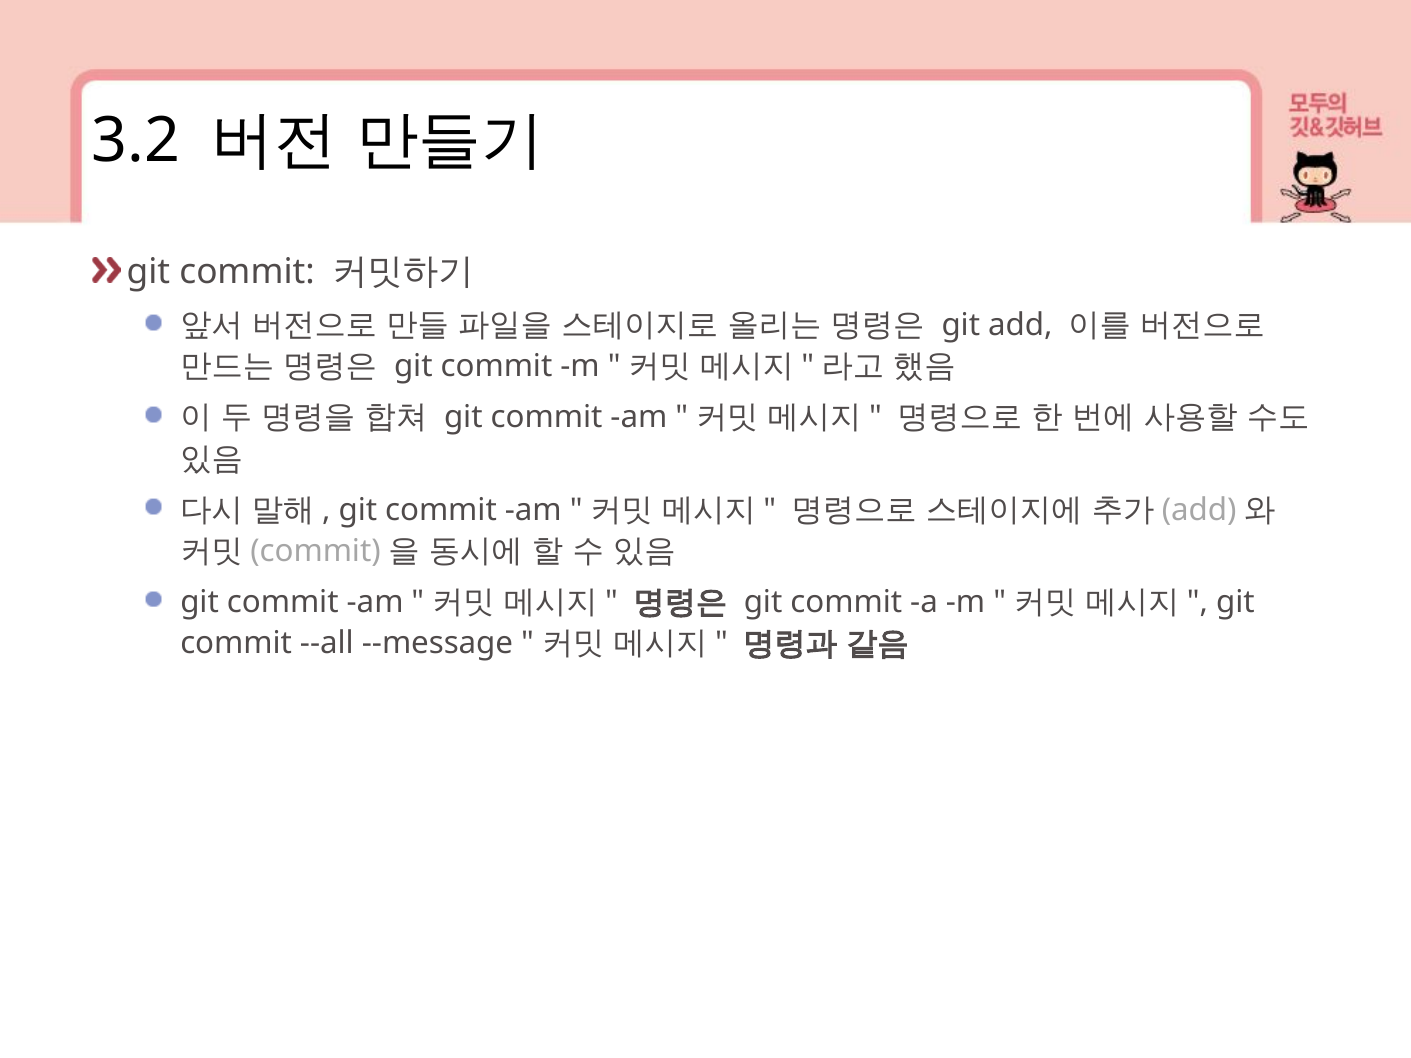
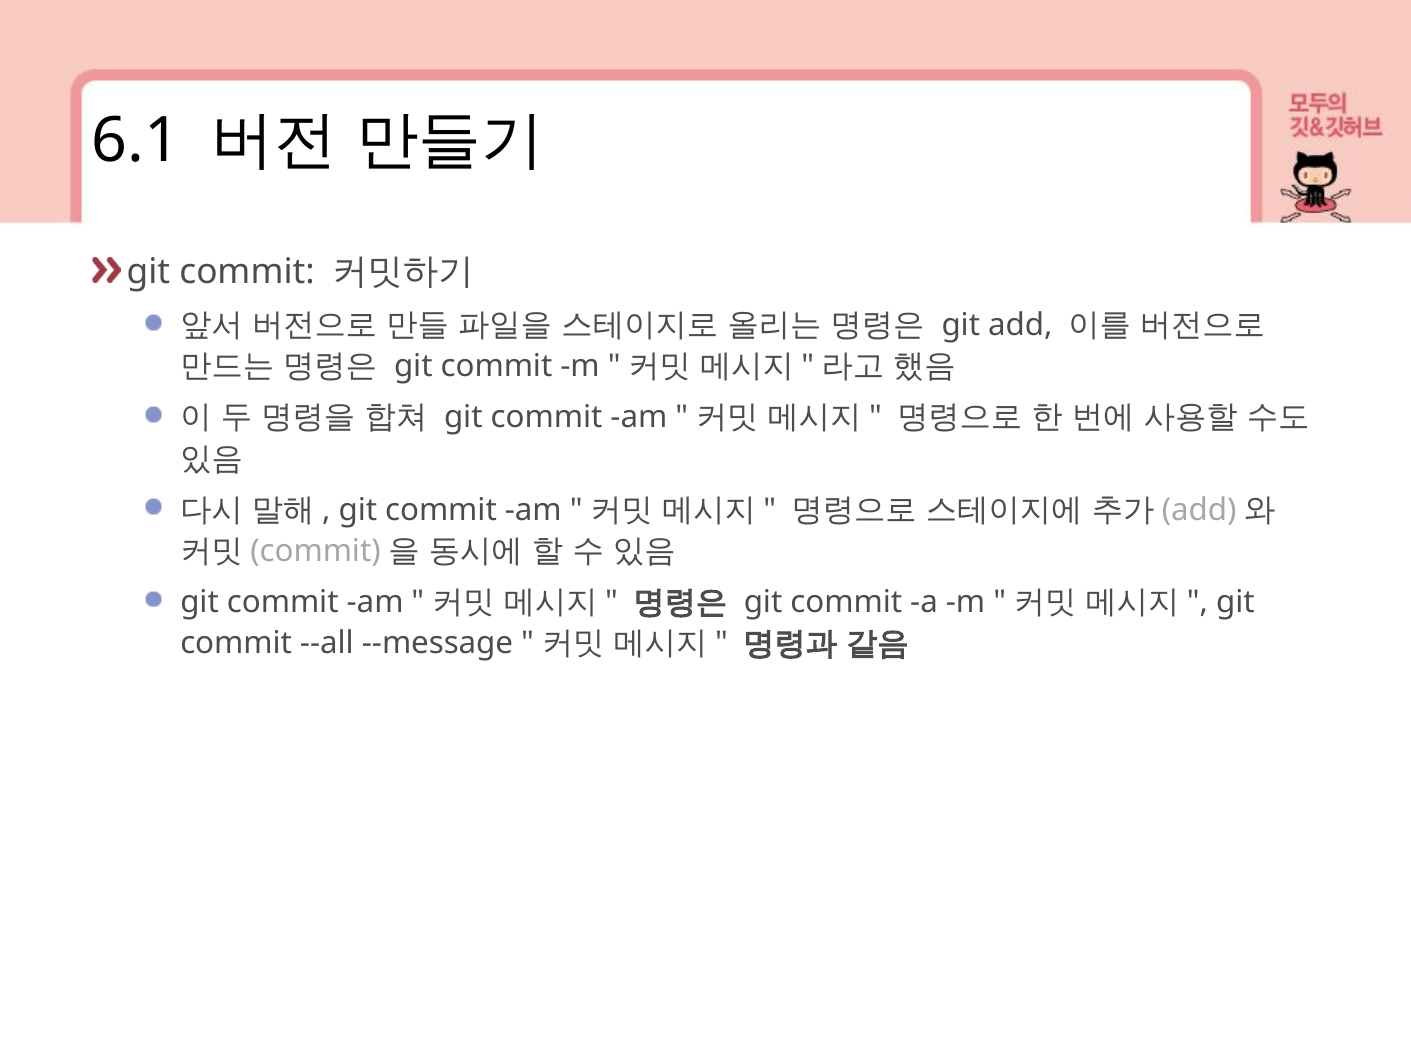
3.2: 3.2 -> 6.1
